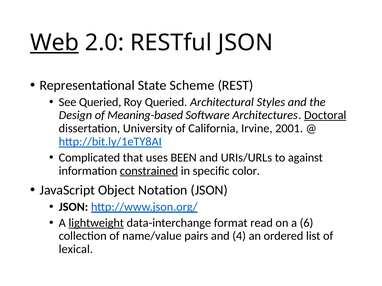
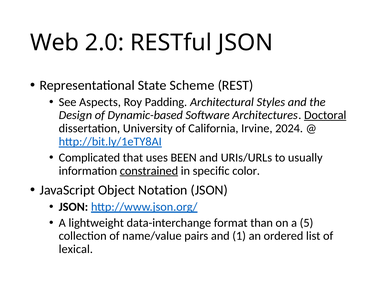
Web underline: present -> none
See Queried: Queried -> Aspects
Roy Queried: Queried -> Padding
Meaning-based: Meaning-based -> Dynamic-based
2001: 2001 -> 2024
against: against -> usually
lightweight underline: present -> none
read: read -> than
6: 6 -> 5
4: 4 -> 1
